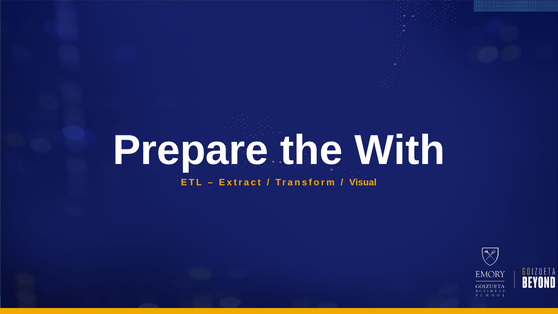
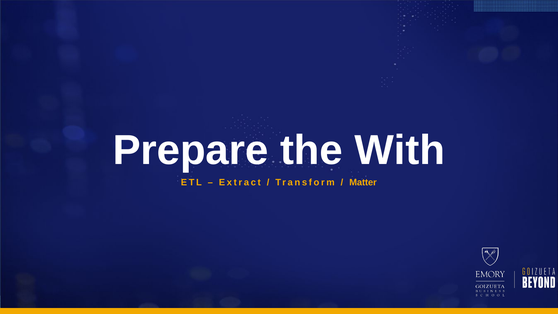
Visual: Visual -> Matter
